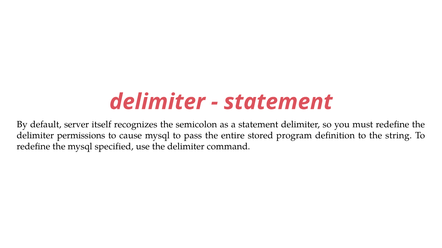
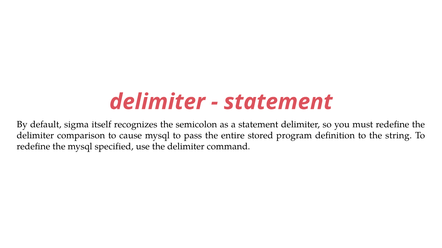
server: server -> sigma
permissions: permissions -> comparison
